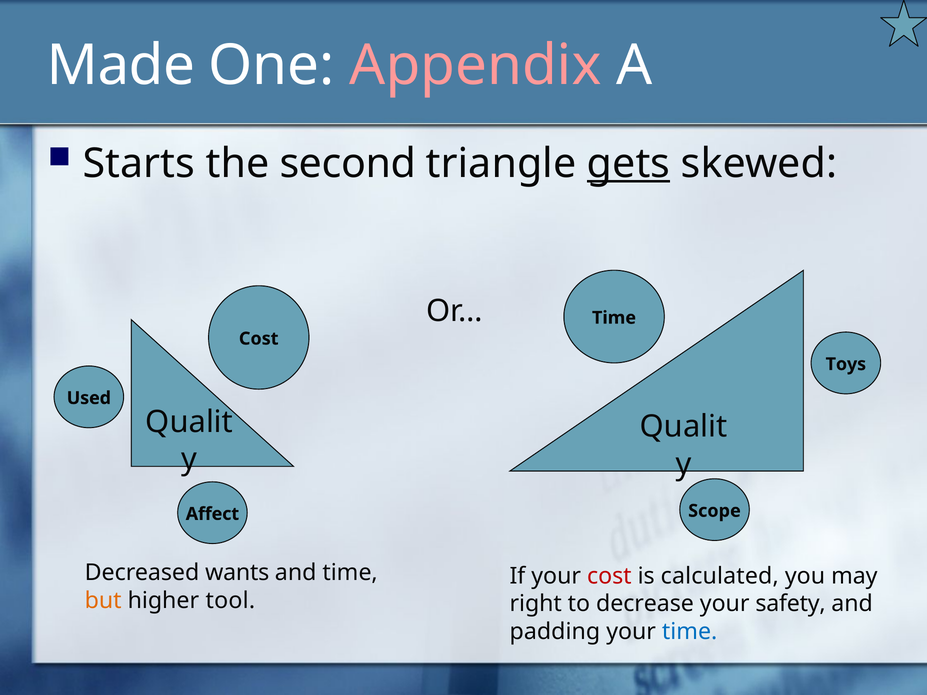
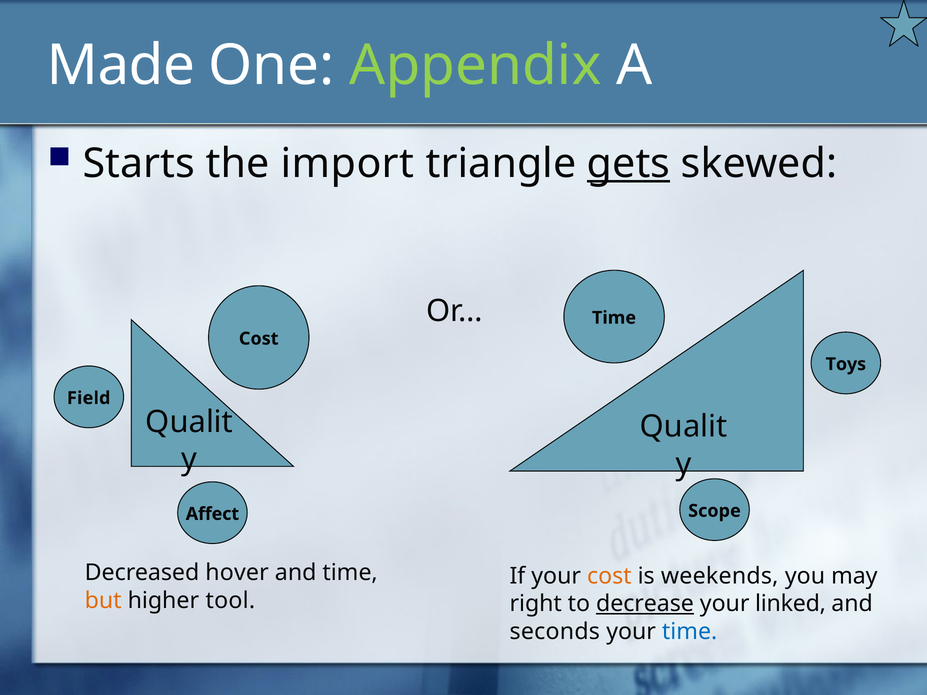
Appendix colour: pink -> light green
second: second -> import
Used: Used -> Field
wants: wants -> hover
cost at (609, 576) colour: red -> orange
calculated: calculated -> weekends
decrease underline: none -> present
safety: safety -> linked
padding: padding -> seconds
